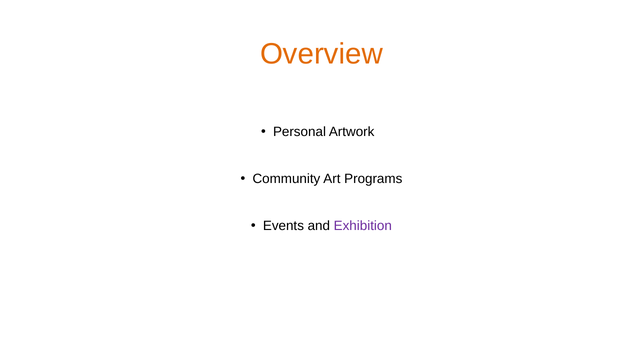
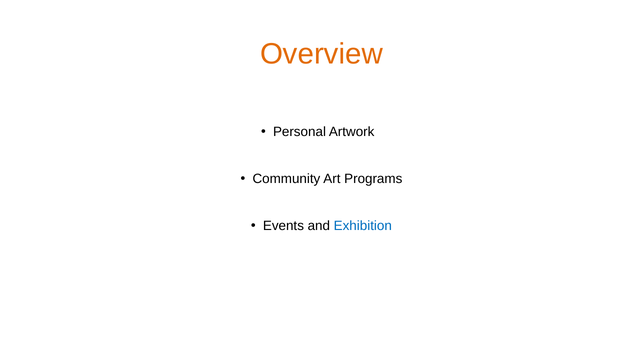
Exhibition colour: purple -> blue
